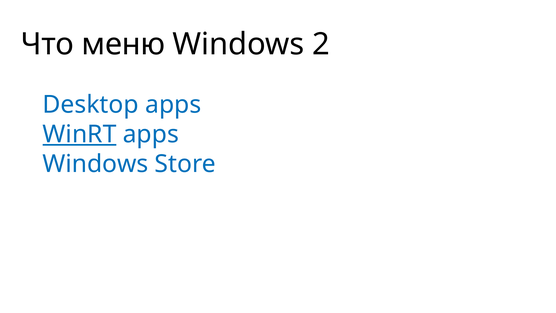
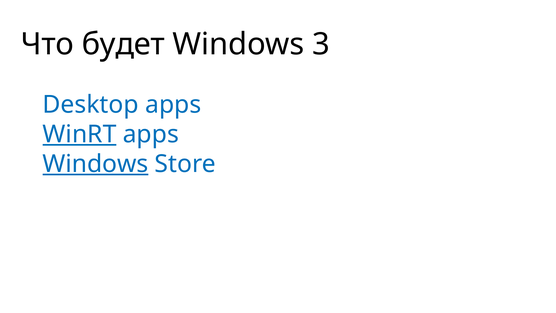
меню: меню -> будет
2: 2 -> 3
Windows at (95, 164) underline: none -> present
